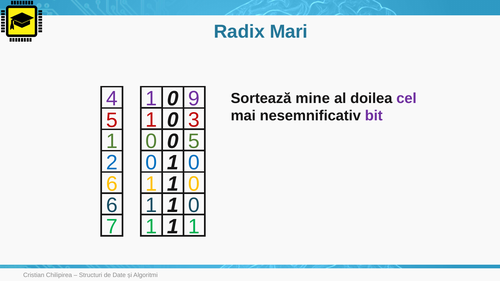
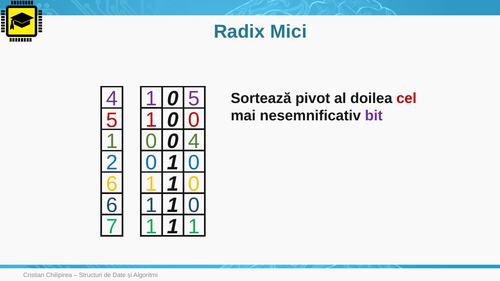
Mari: Mari -> Mici
0 9: 9 -> 5
mine: mine -> pivot
cel colour: purple -> red
1 0 3: 3 -> 0
0 5: 5 -> 4
